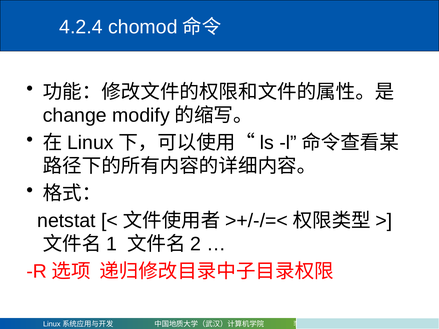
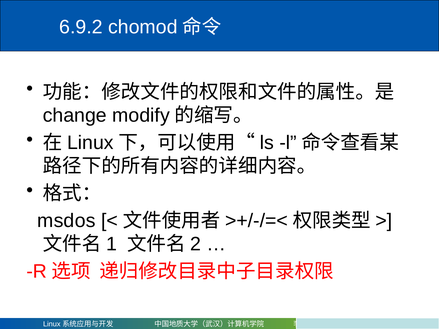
4.2.4: 4.2.4 -> 6.9.2
netstat: netstat -> msdos
